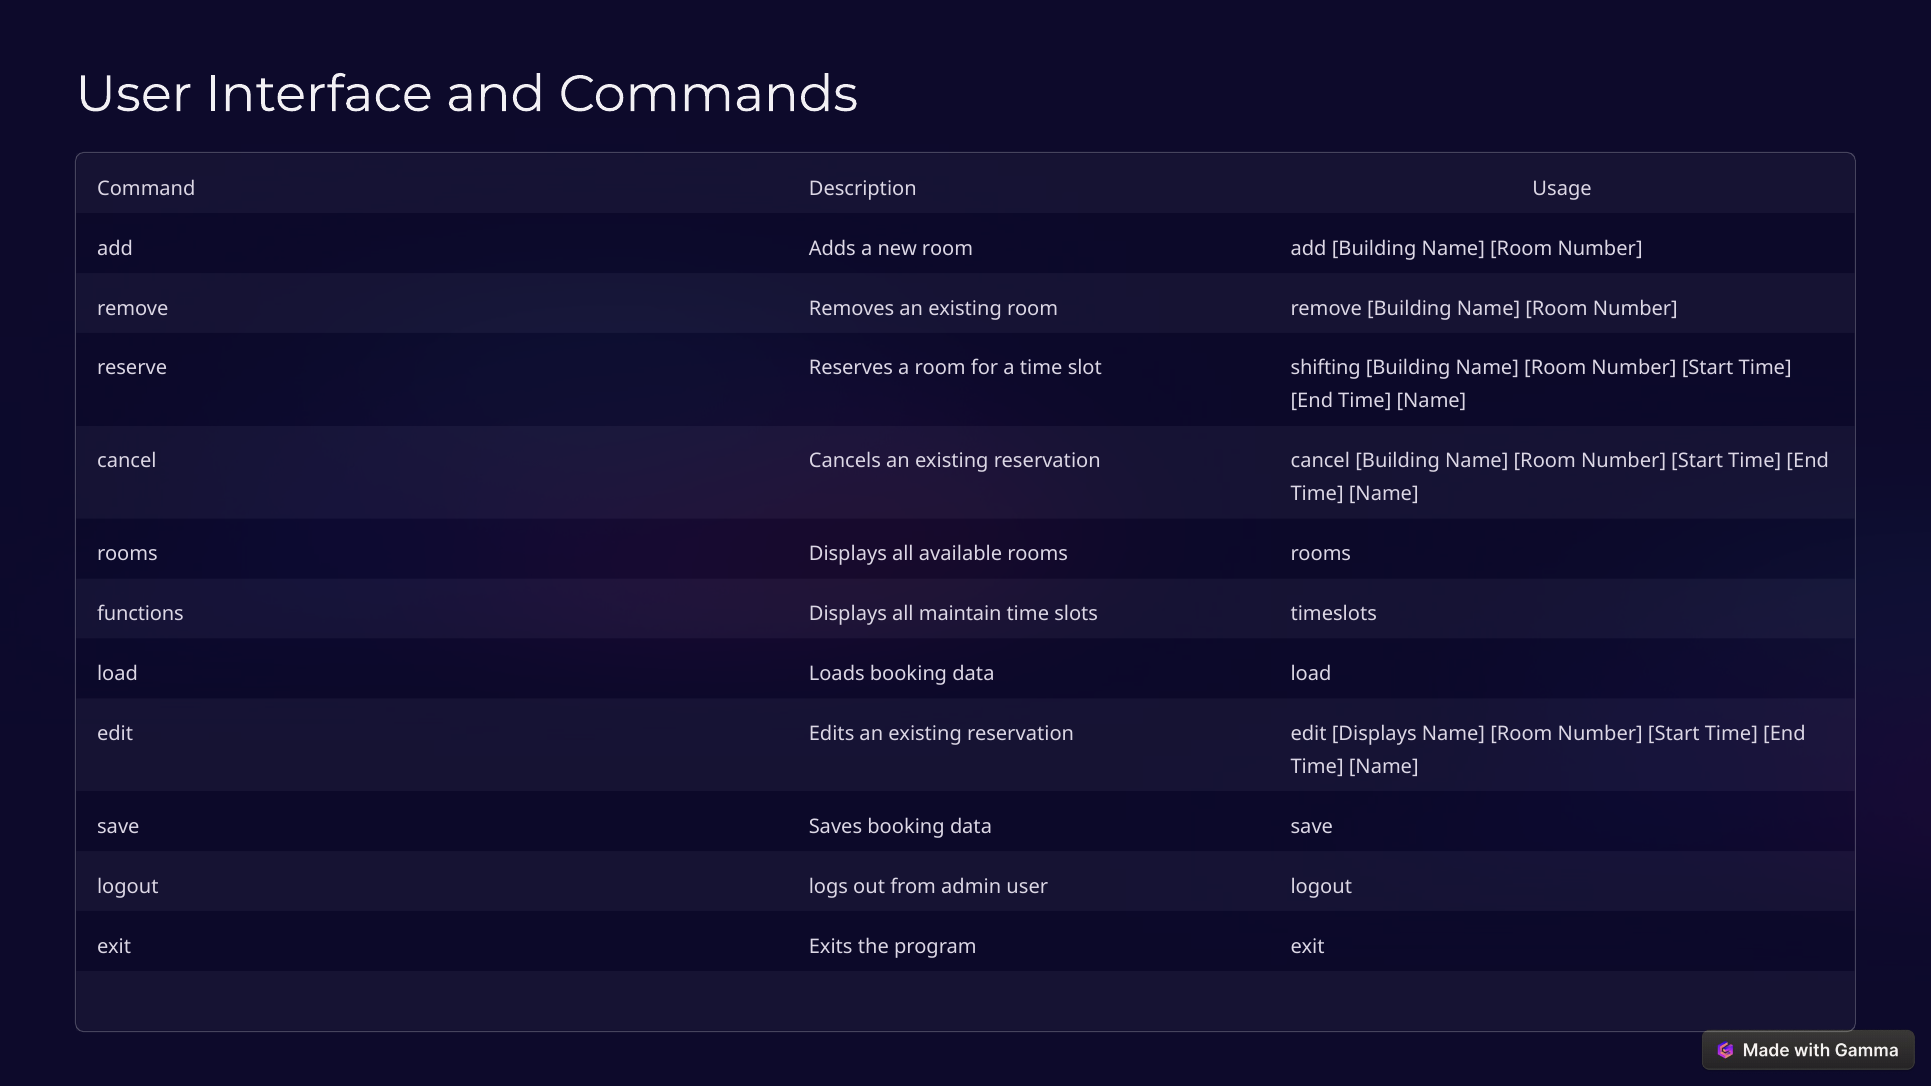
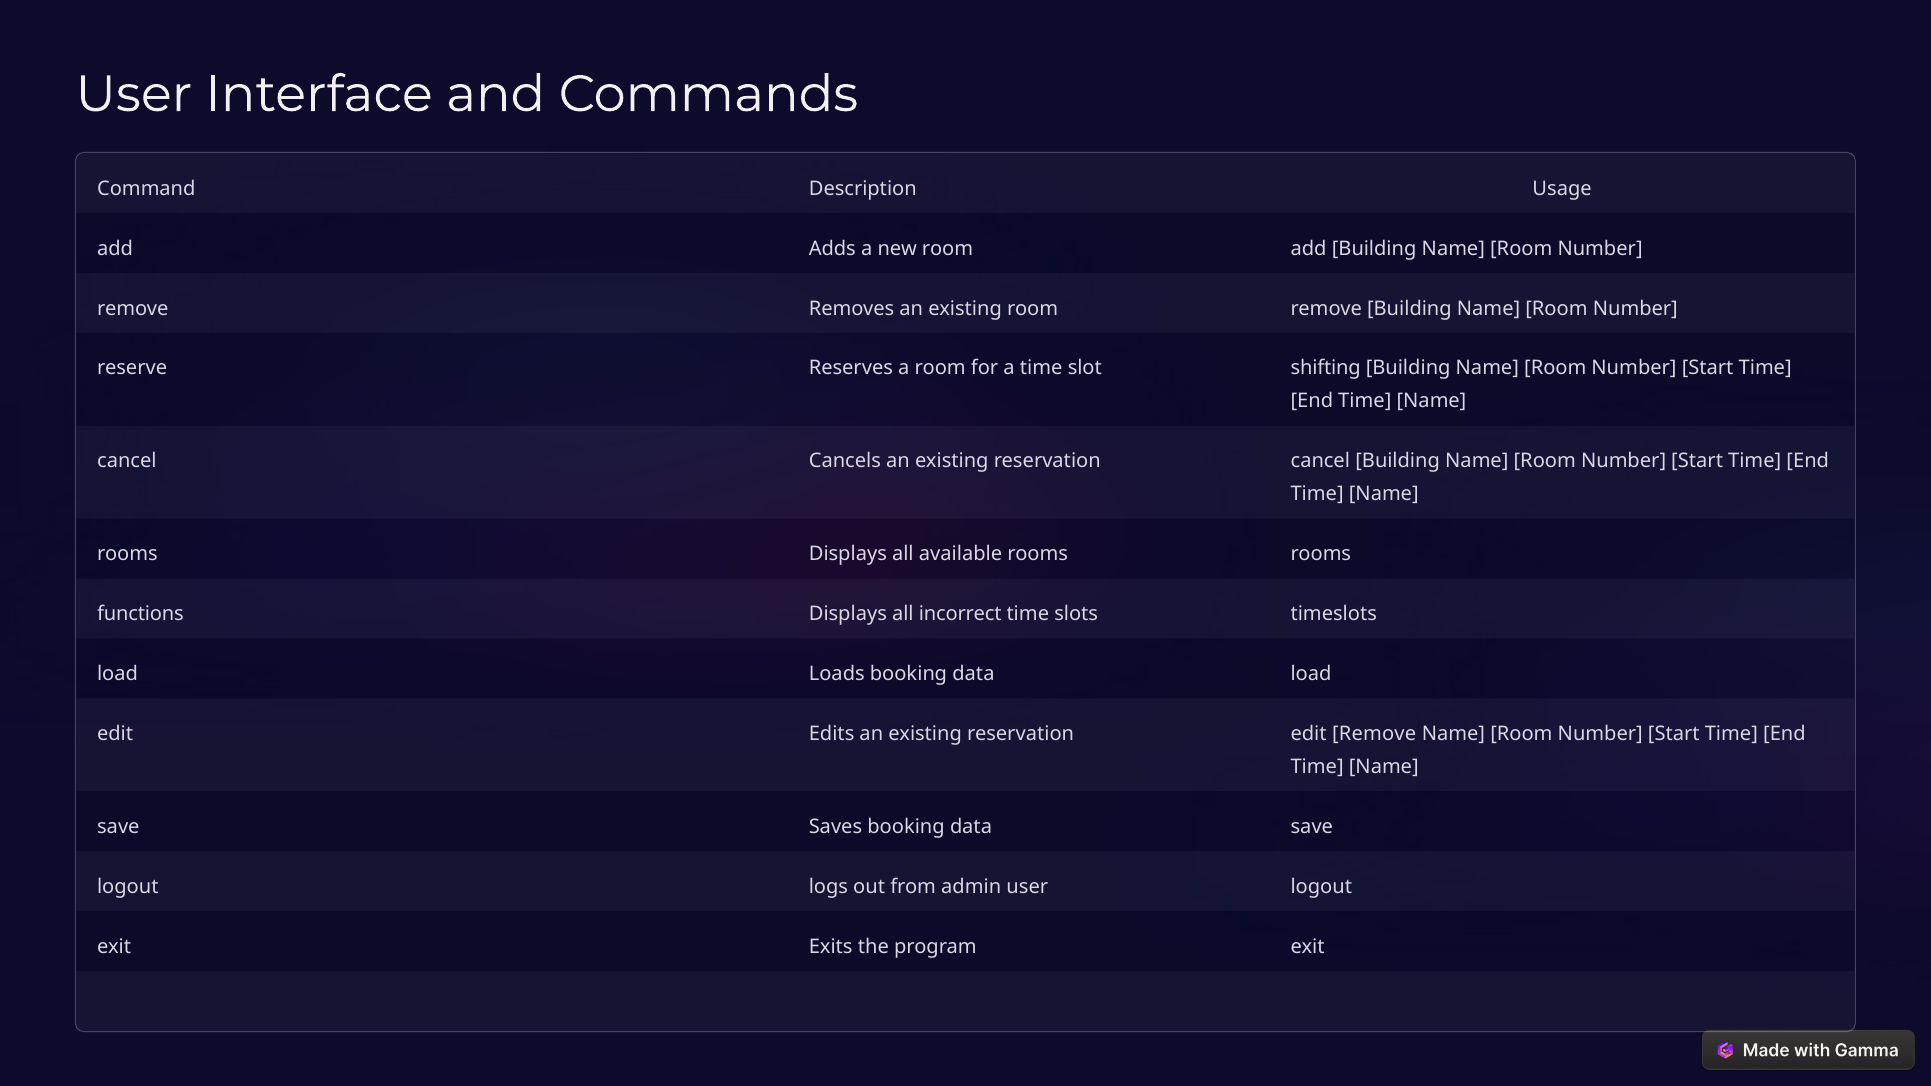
maintain: maintain -> incorrect
edit Displays: Displays -> Remove
